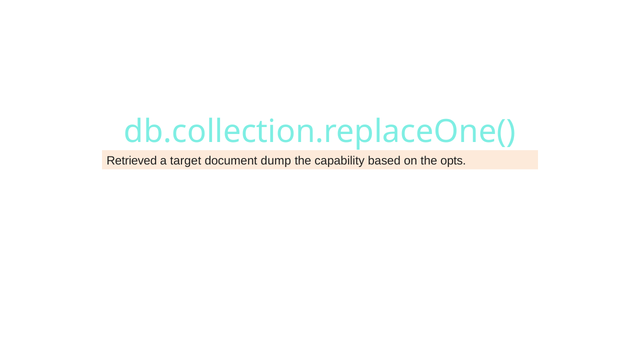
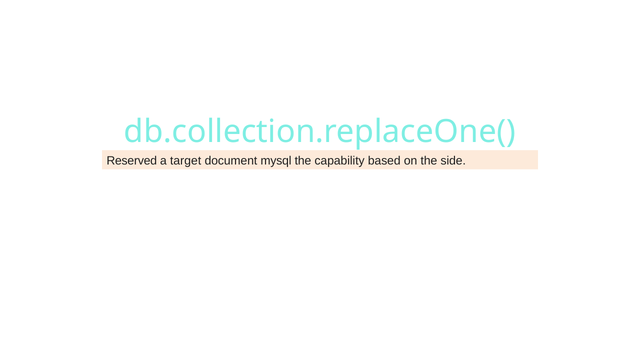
Retrieved: Retrieved -> Reserved
dump: dump -> mysql
opts: opts -> side
